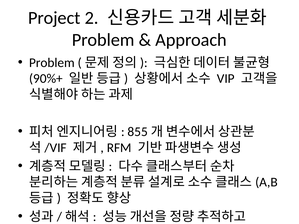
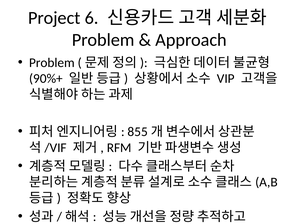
2: 2 -> 6
